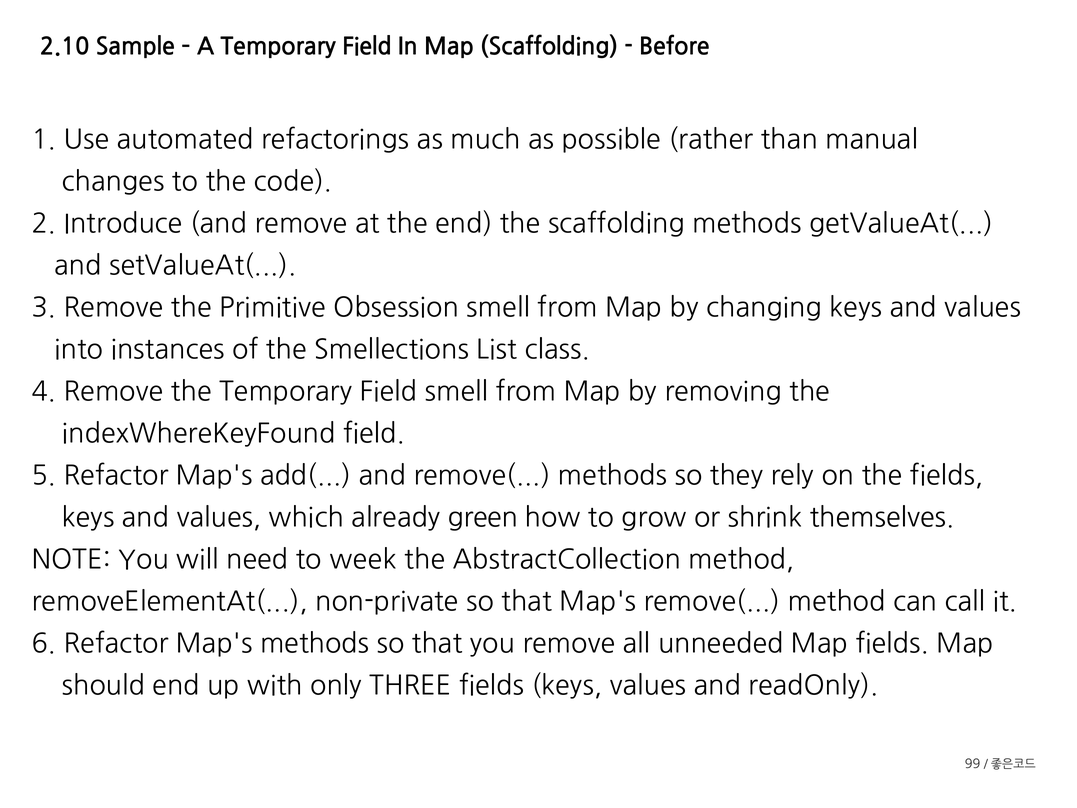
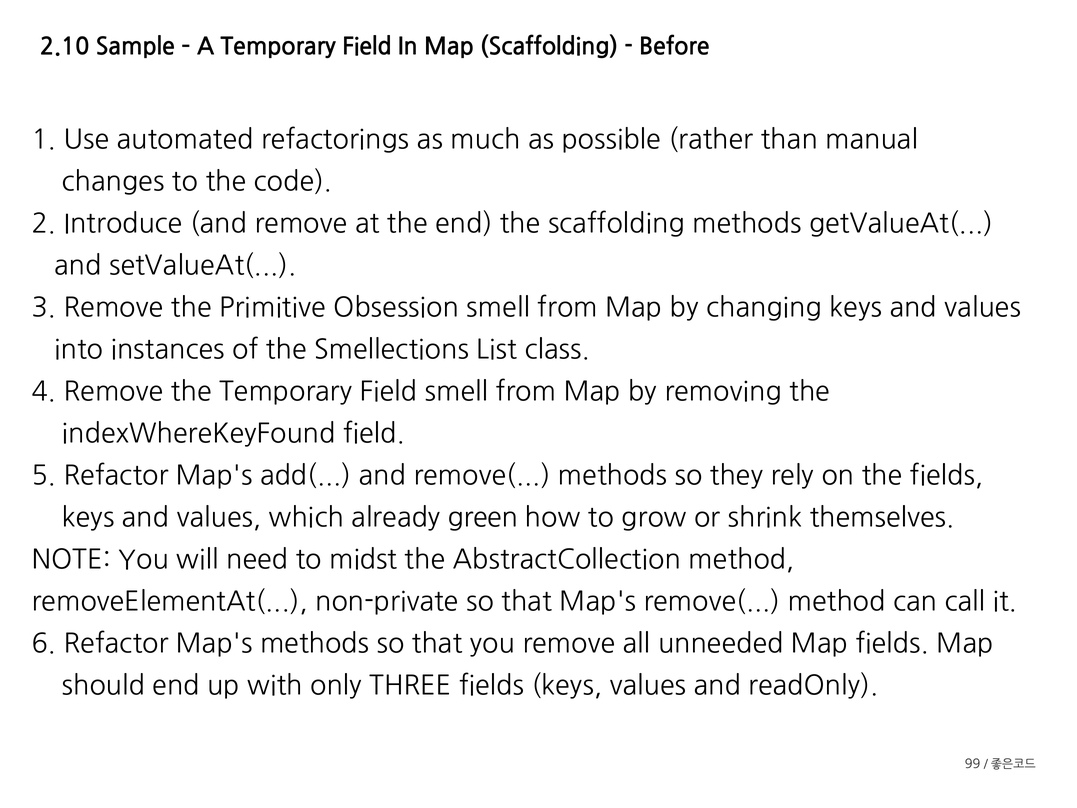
week: week -> midst
